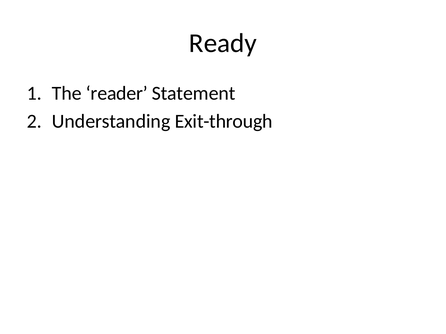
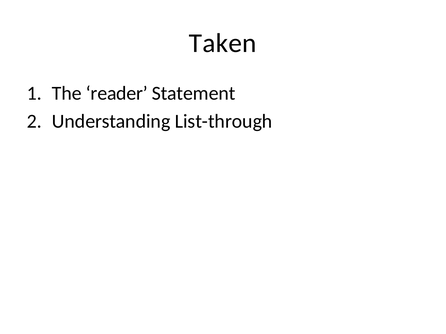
Ready: Ready -> Taken
Exit-through: Exit-through -> List-through
